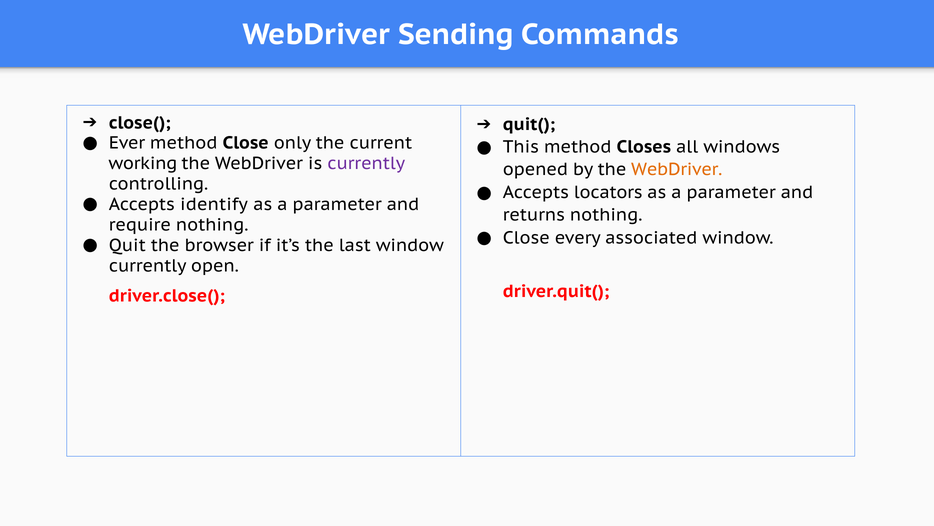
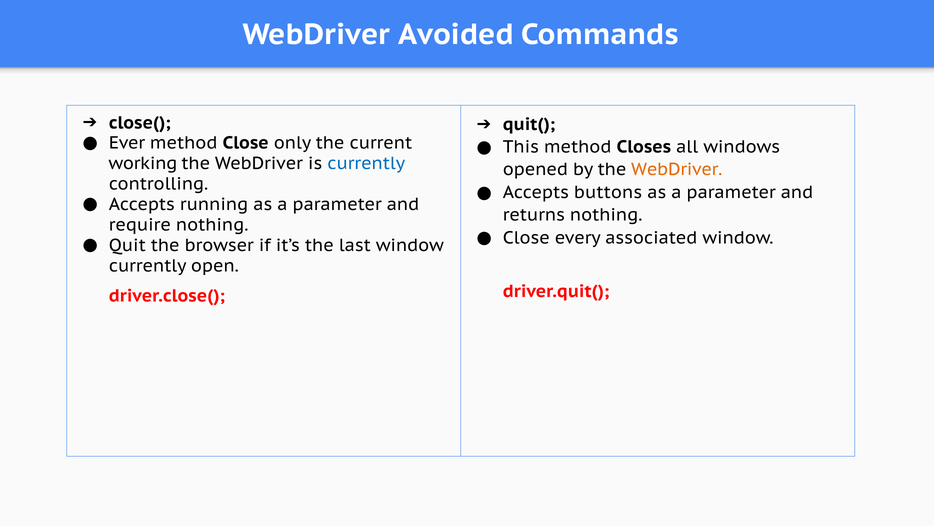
Sending: Sending -> Avoided
currently at (366, 163) colour: purple -> blue
locators: locators -> buttons
identify: identify -> running
